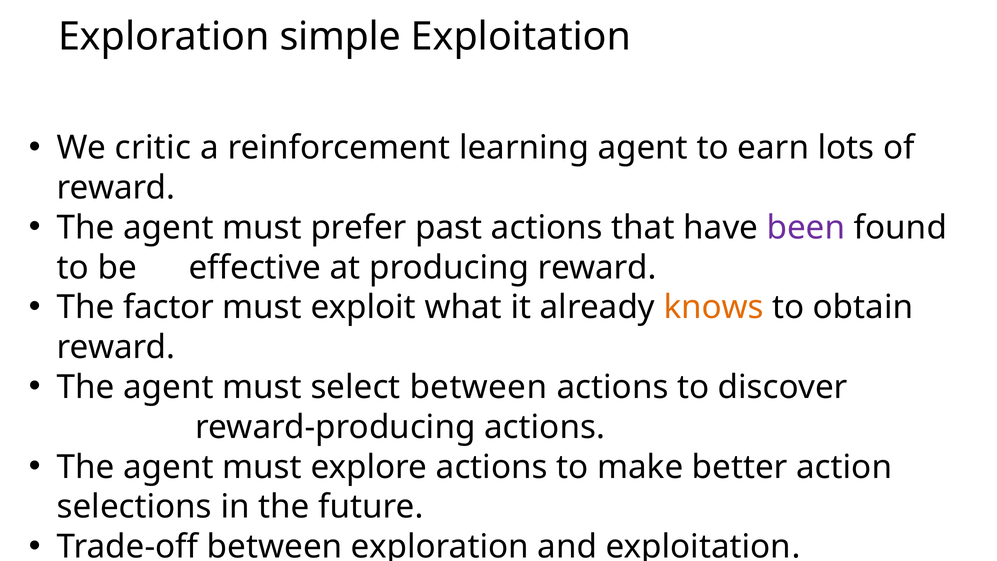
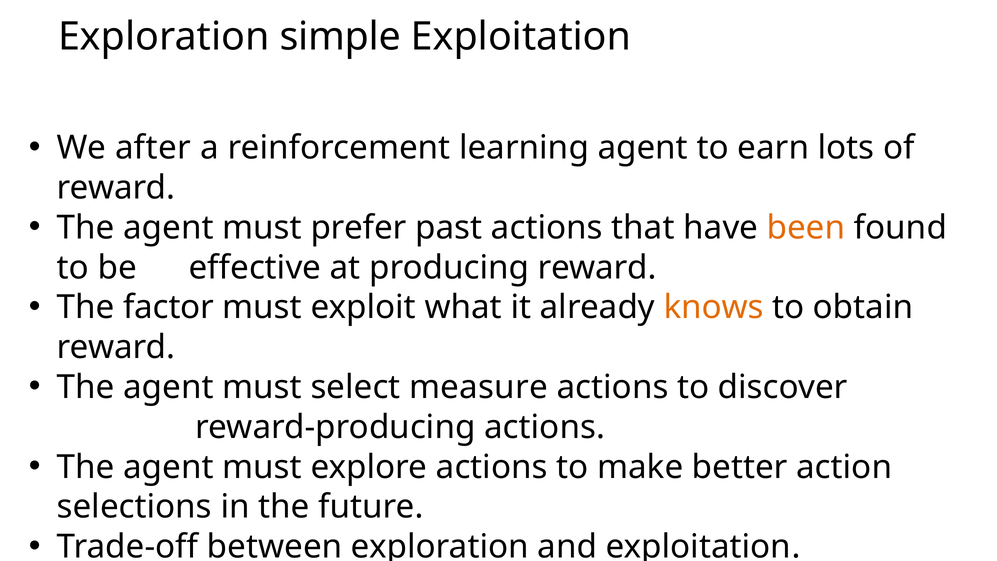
critic: critic -> after
been colour: purple -> orange
select between: between -> measure
